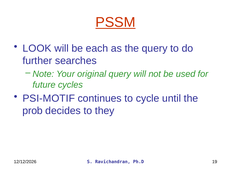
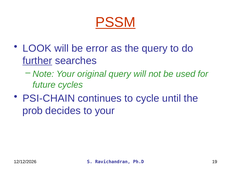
each: each -> error
further underline: none -> present
PSI-MOTIF: PSI-MOTIF -> PSI-CHAIN
to they: they -> your
